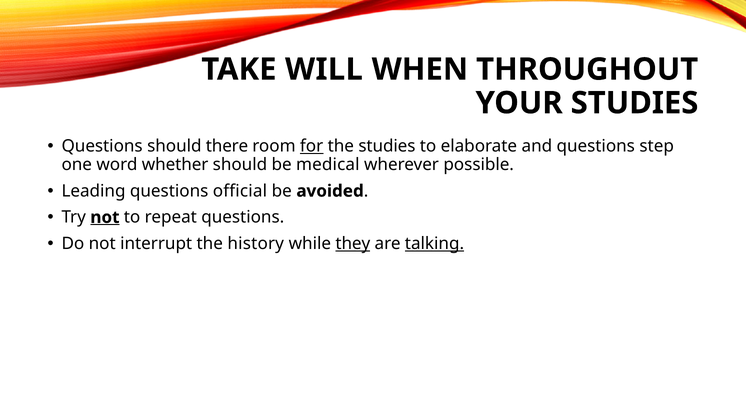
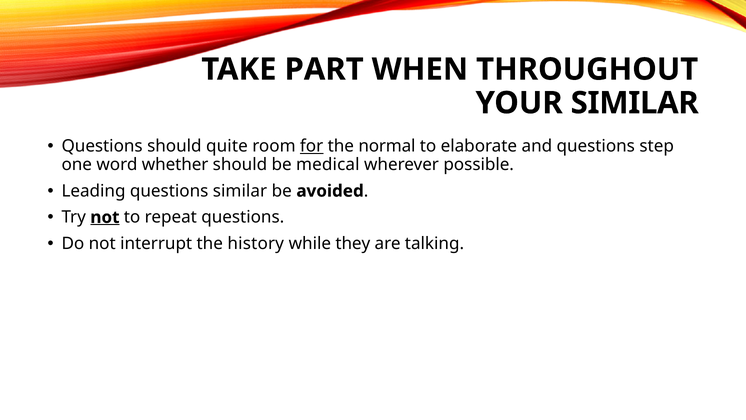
WILL: WILL -> PART
YOUR STUDIES: STUDIES -> SIMILAR
there: there -> quite
the studies: studies -> normal
questions official: official -> similar
they underline: present -> none
talking underline: present -> none
